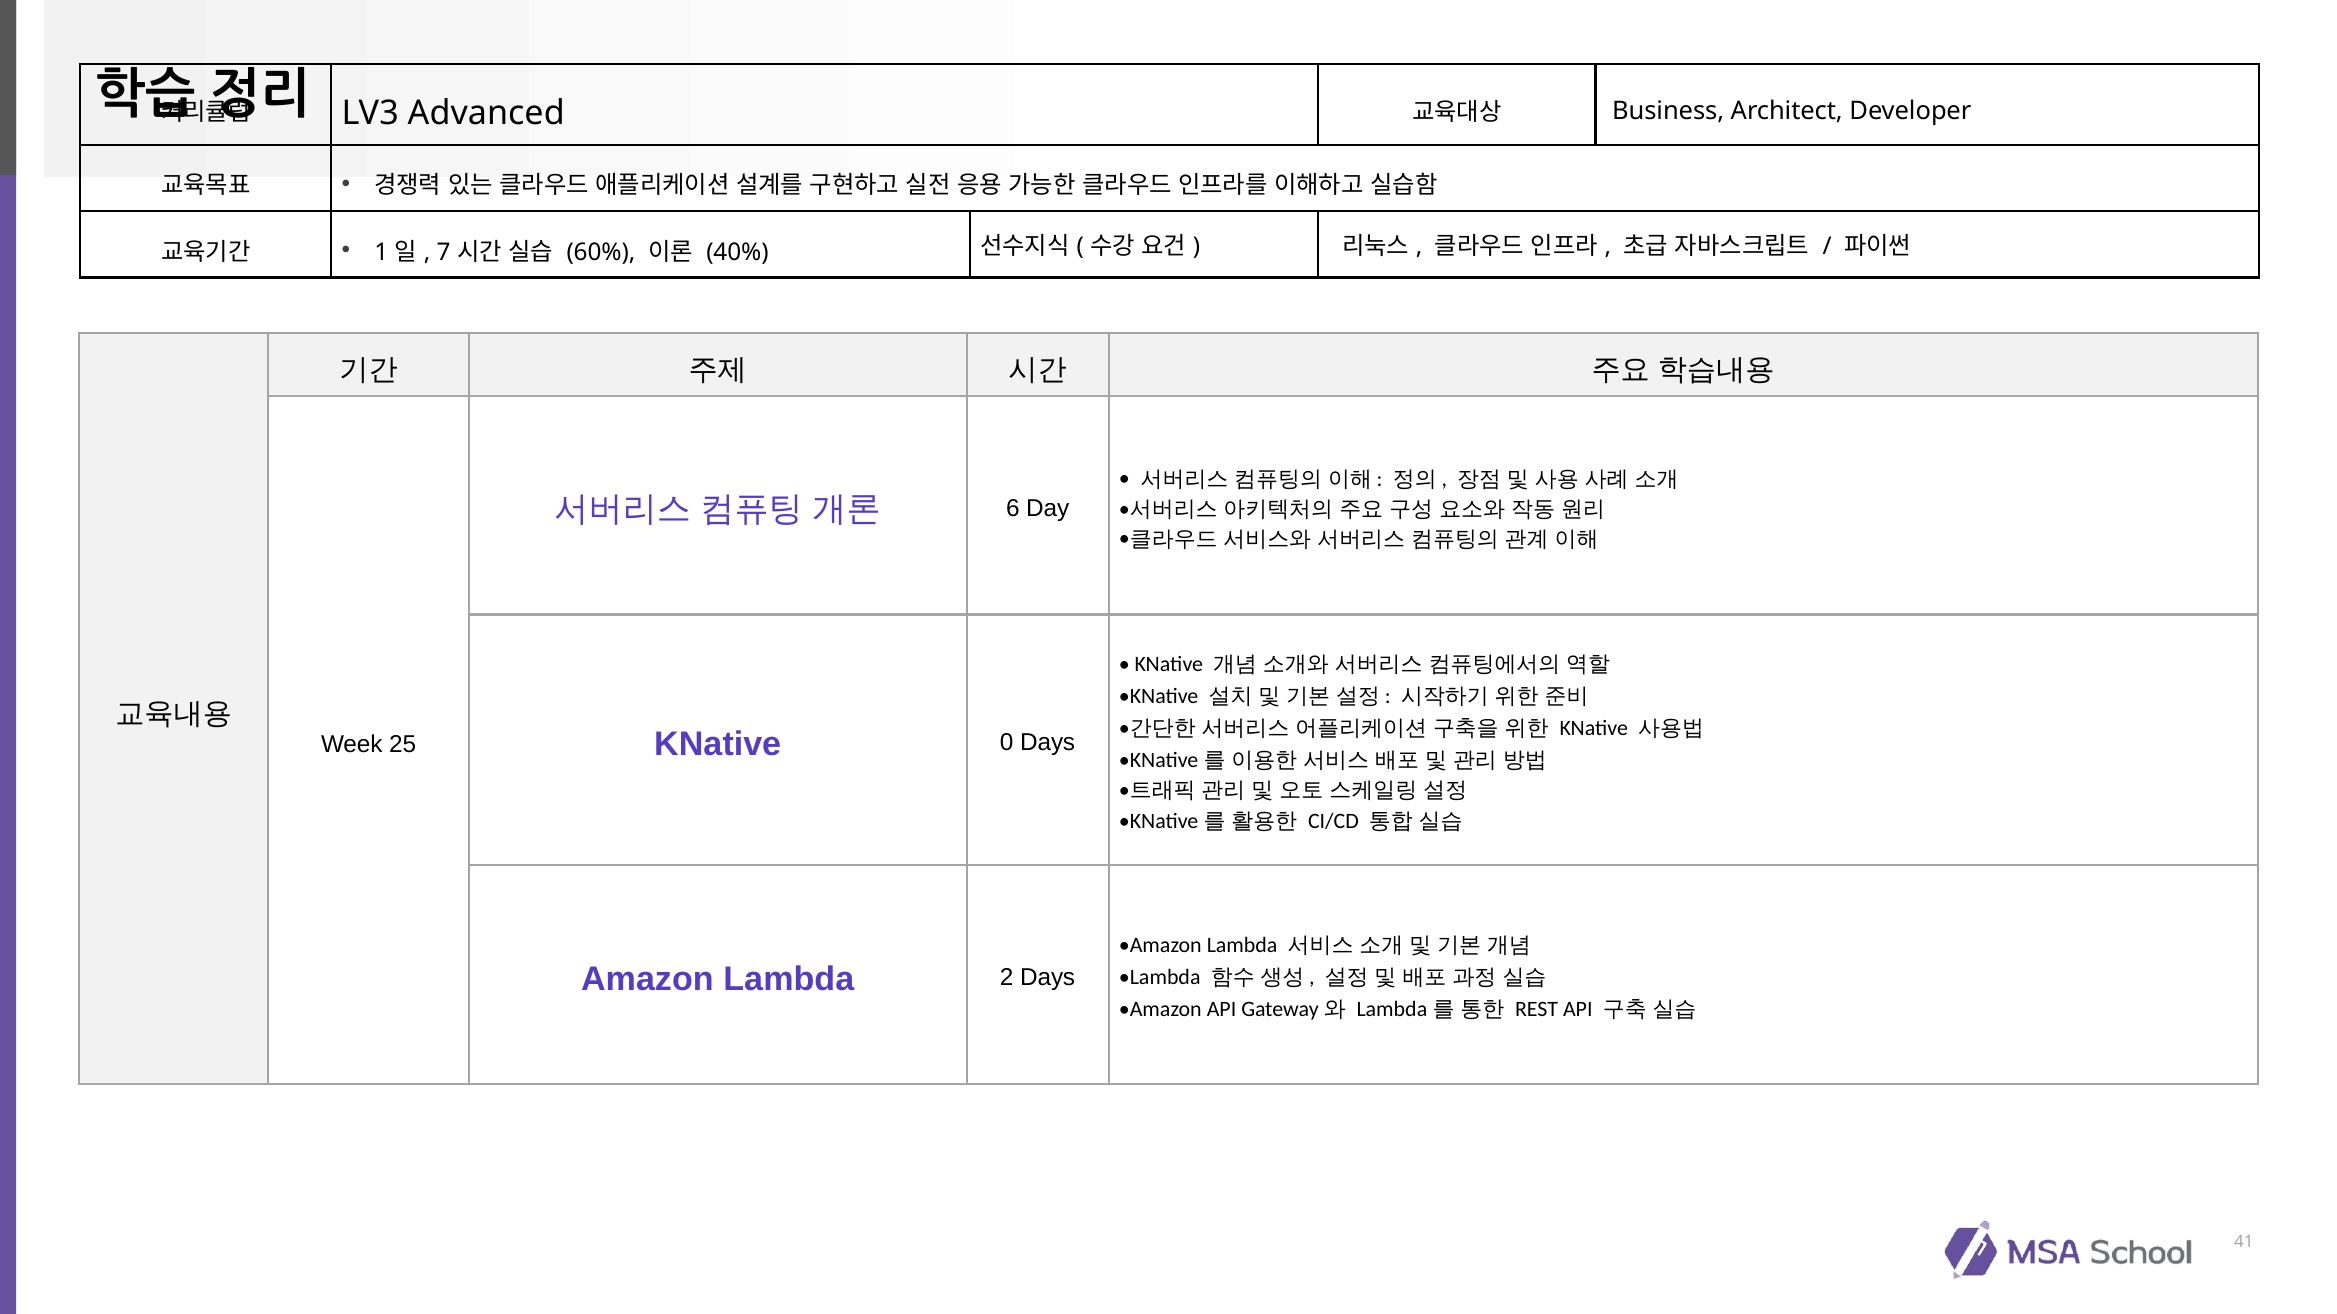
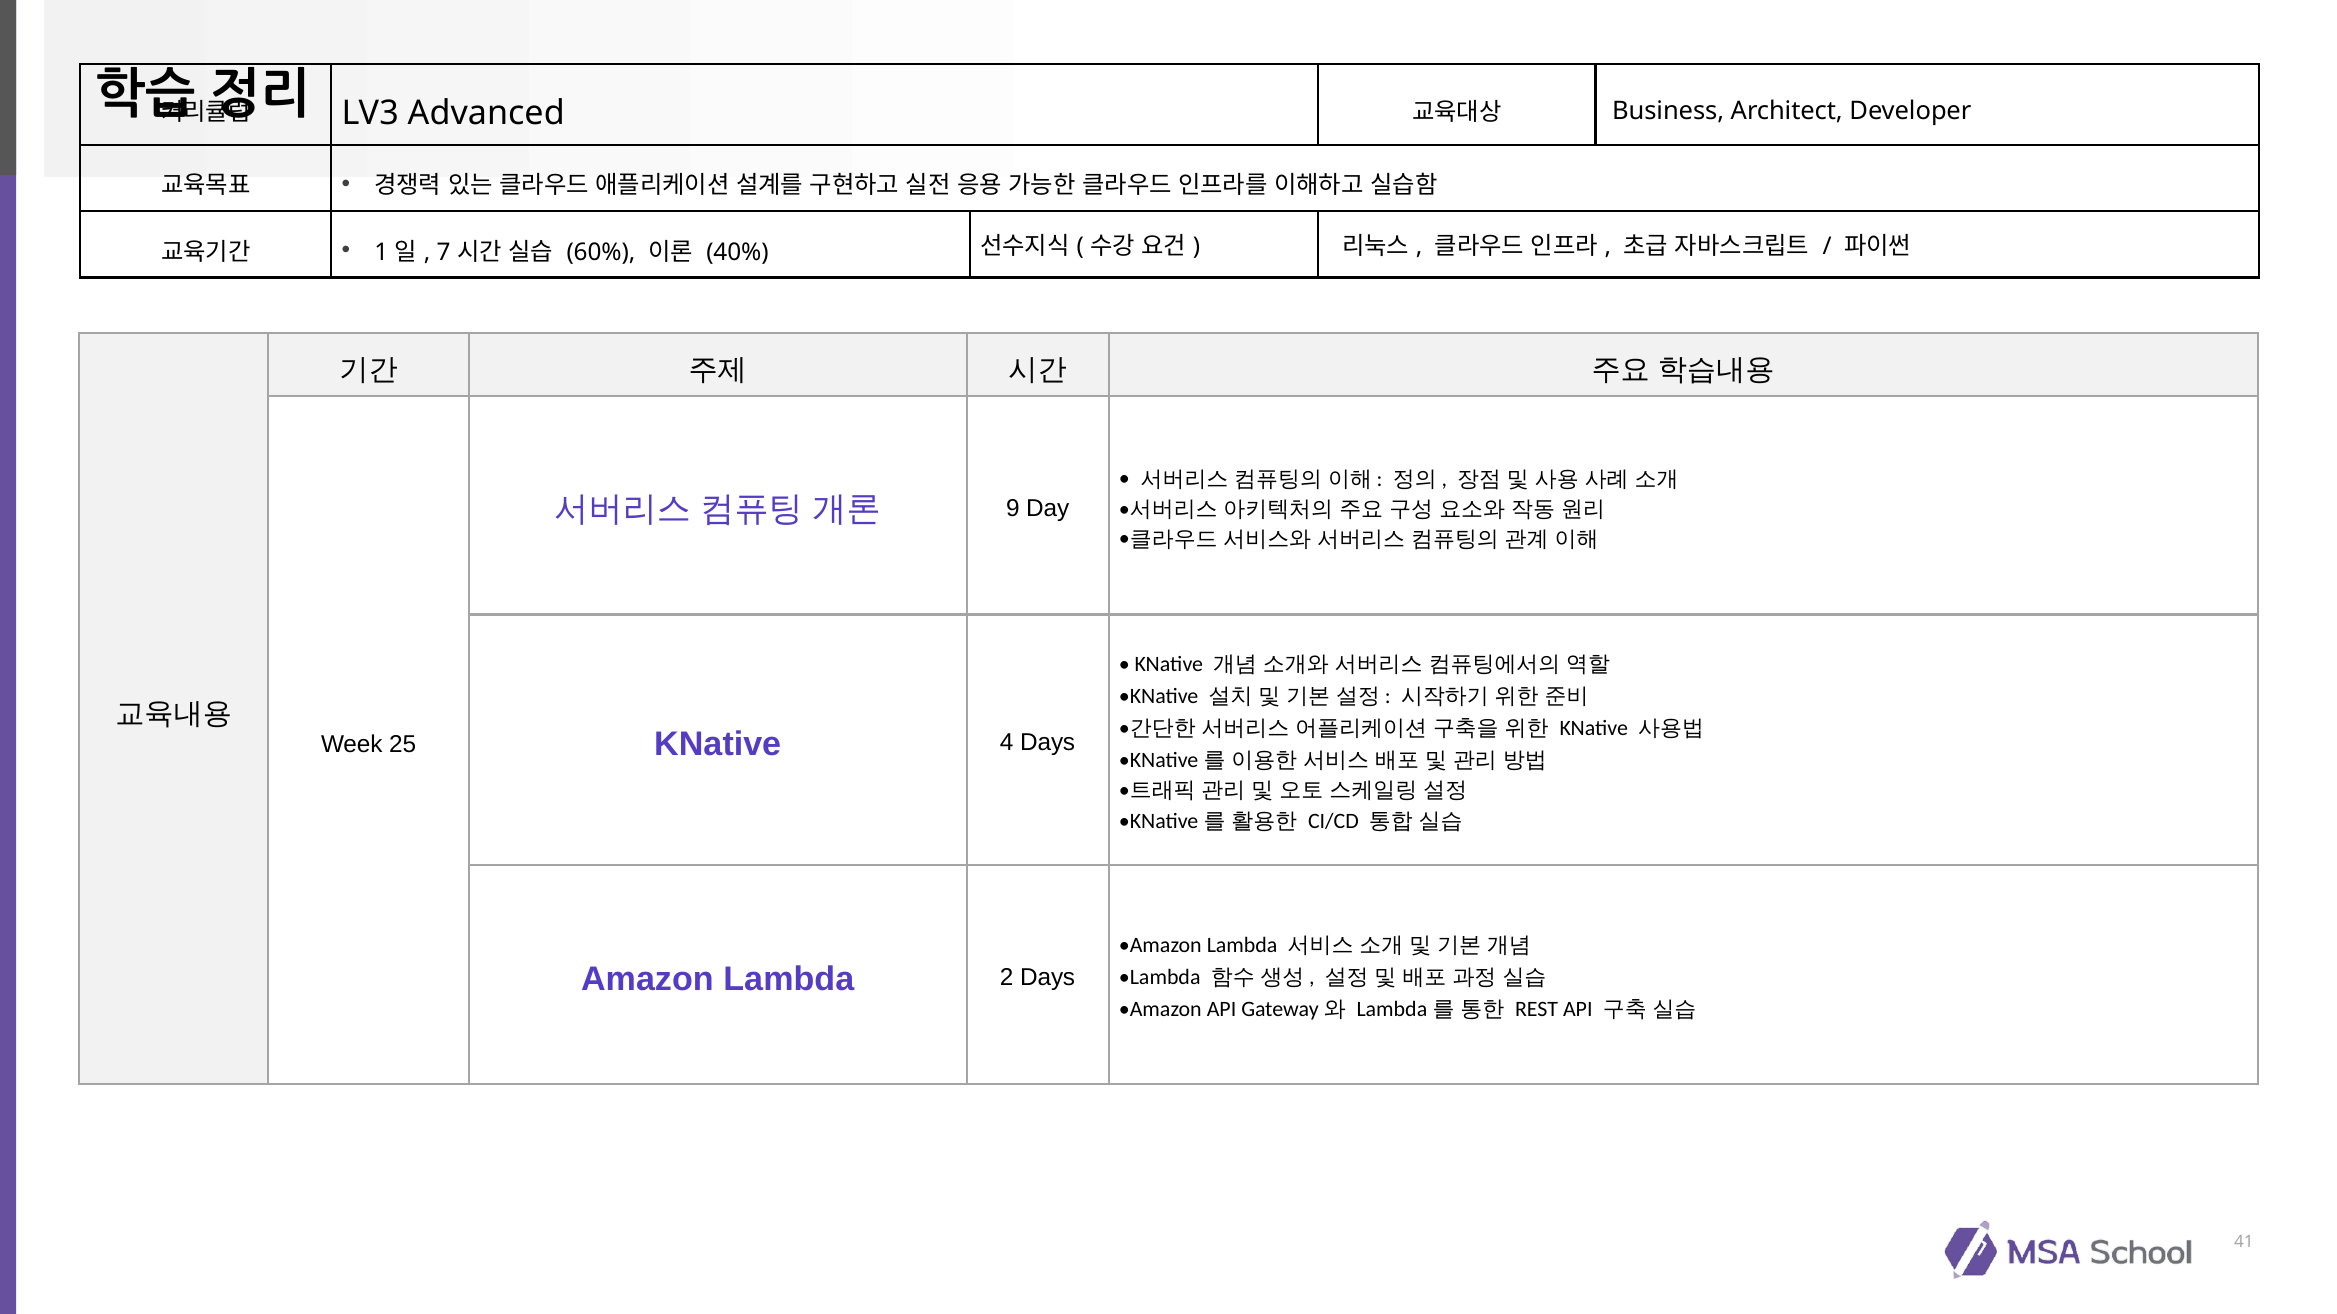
6: 6 -> 9
0: 0 -> 4
